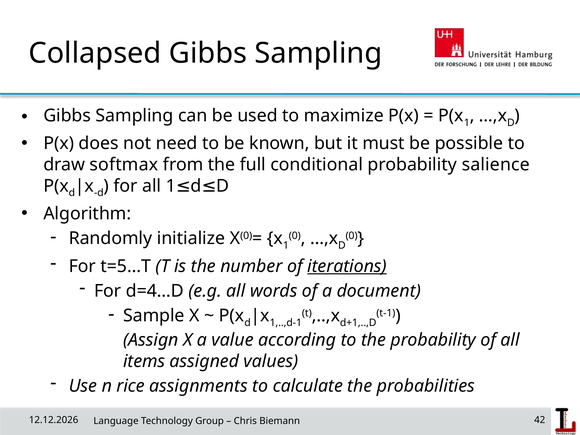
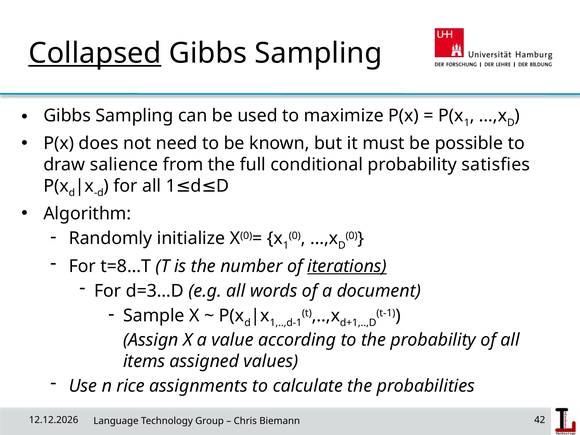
Collapsed underline: none -> present
softmax: softmax -> salience
salience: salience -> satisfies
t=5…T: t=5…T -> t=8…T
d=4…D: d=4…D -> d=3…D
